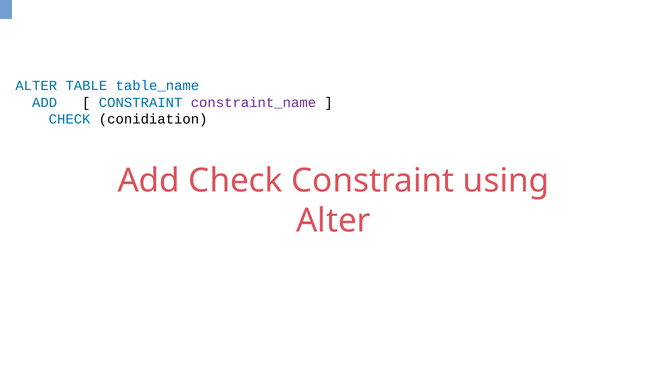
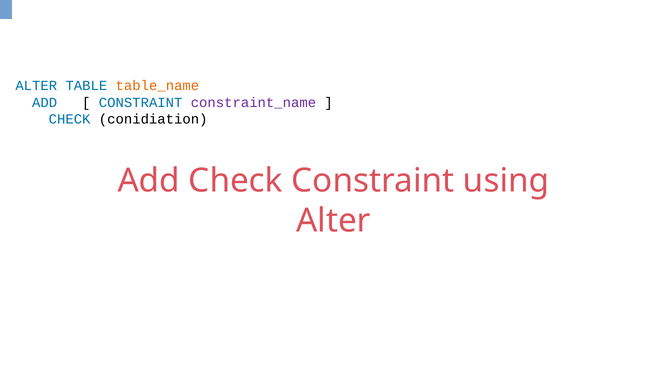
table_name colour: blue -> orange
